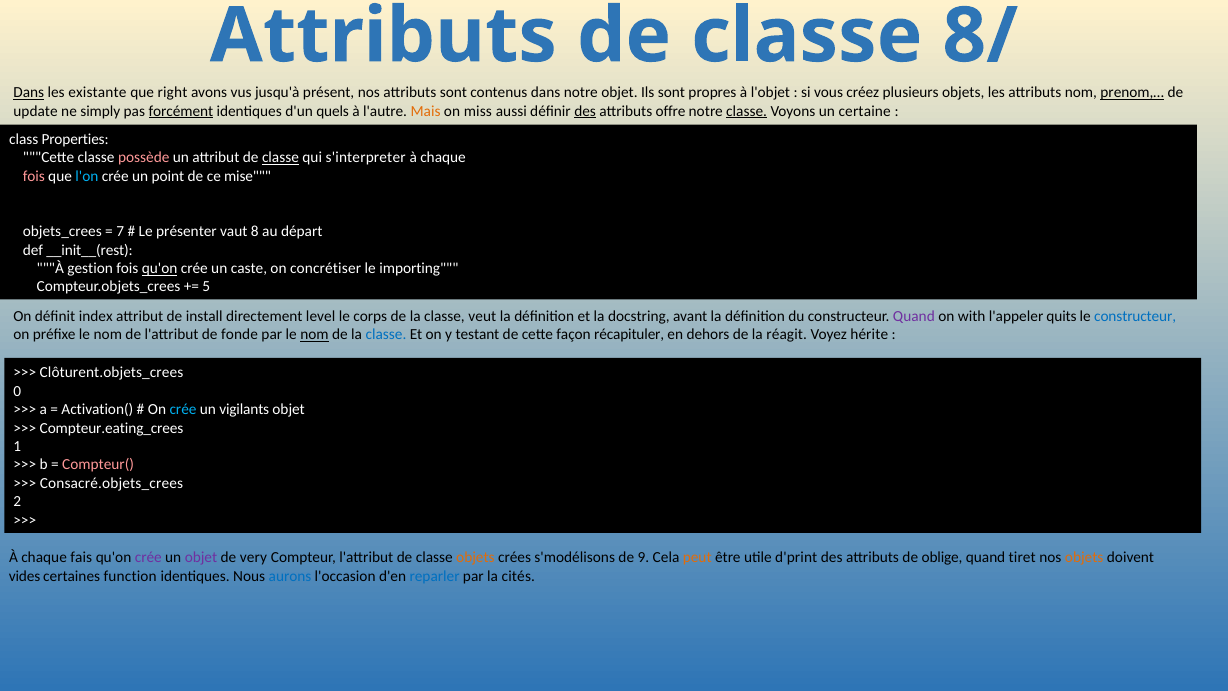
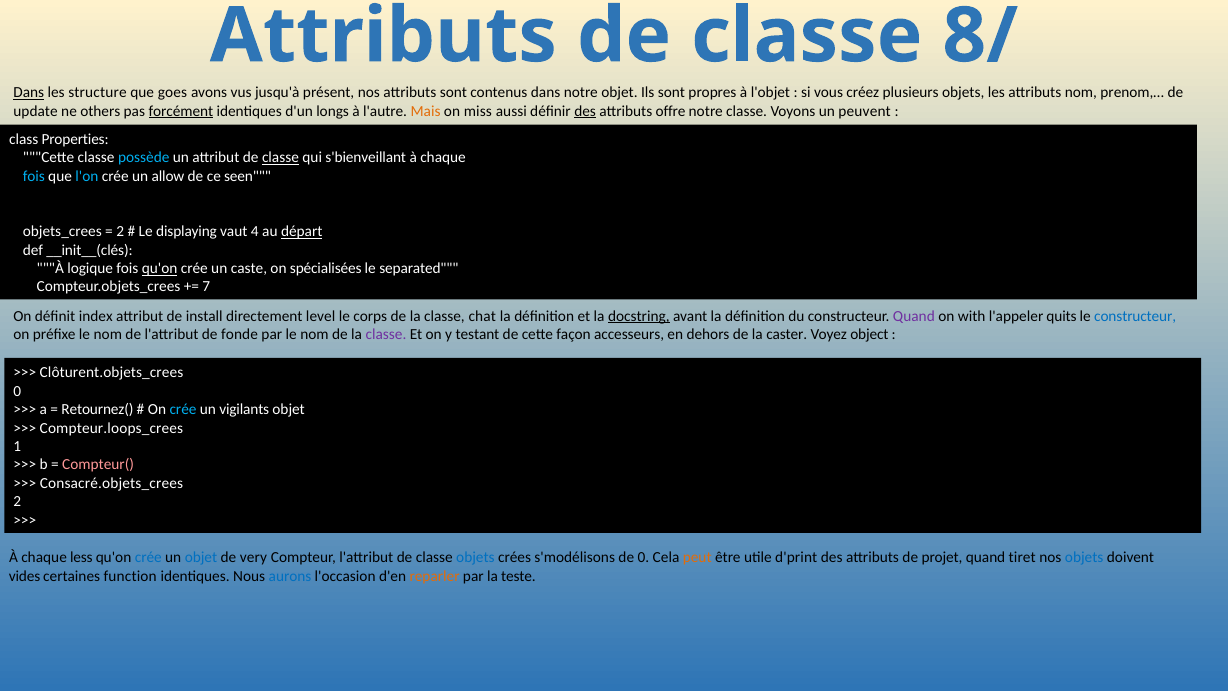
existante: existante -> structure
right: right -> goes
prenom,… underline: present -> none
simply: simply -> others
quels: quels -> longs
classe at (747, 111) underline: present -> none
certaine: certaine -> peuvent
possède colour: pink -> light blue
s'interpreter: s'interpreter -> s'bienveillant
fois at (34, 176) colour: pink -> light blue
point: point -> allow
mise: mise -> seen
7 at (120, 231): 7 -> 2
présenter: présenter -> displaying
8: 8 -> 4
départ underline: none -> present
__init__(rest: __init__(rest -> __init__(clés
gestion: gestion -> logique
concrétiser: concrétiser -> spécialisées
importing: importing -> separated
5: 5 -> 7
veut: veut -> chat
docstring underline: none -> present
nom at (315, 335) underline: present -> none
classe at (386, 335) colour: blue -> purple
récapituler: récapituler -> accesseurs
réagit: réagit -> caster
hérite: hérite -> object
Activation(: Activation( -> Retournez(
Compteur.eating_crees: Compteur.eating_crees -> Compteur.loops_crees
fais: fais -> less
crée at (148, 558) colour: purple -> blue
objet at (201, 558) colour: purple -> blue
objets at (475, 558) colour: orange -> blue
de 9: 9 -> 0
oblige: oblige -> projet
objets at (1084, 558) colour: orange -> blue
reparler colour: blue -> orange
cités: cités -> teste
